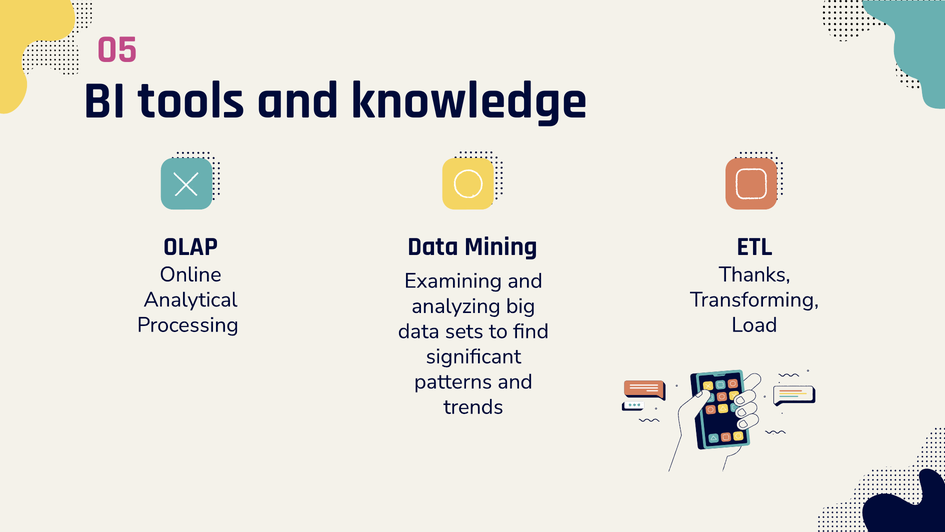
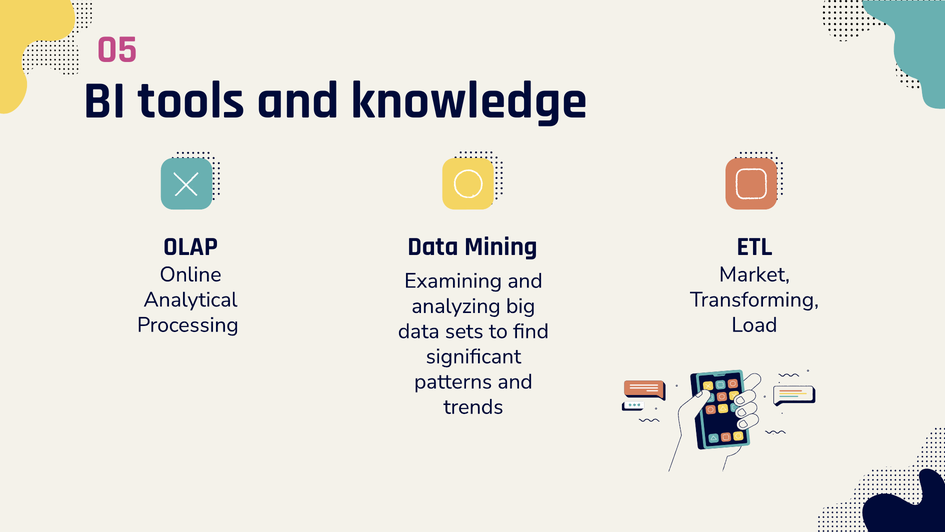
Thanks: Thanks -> Market
